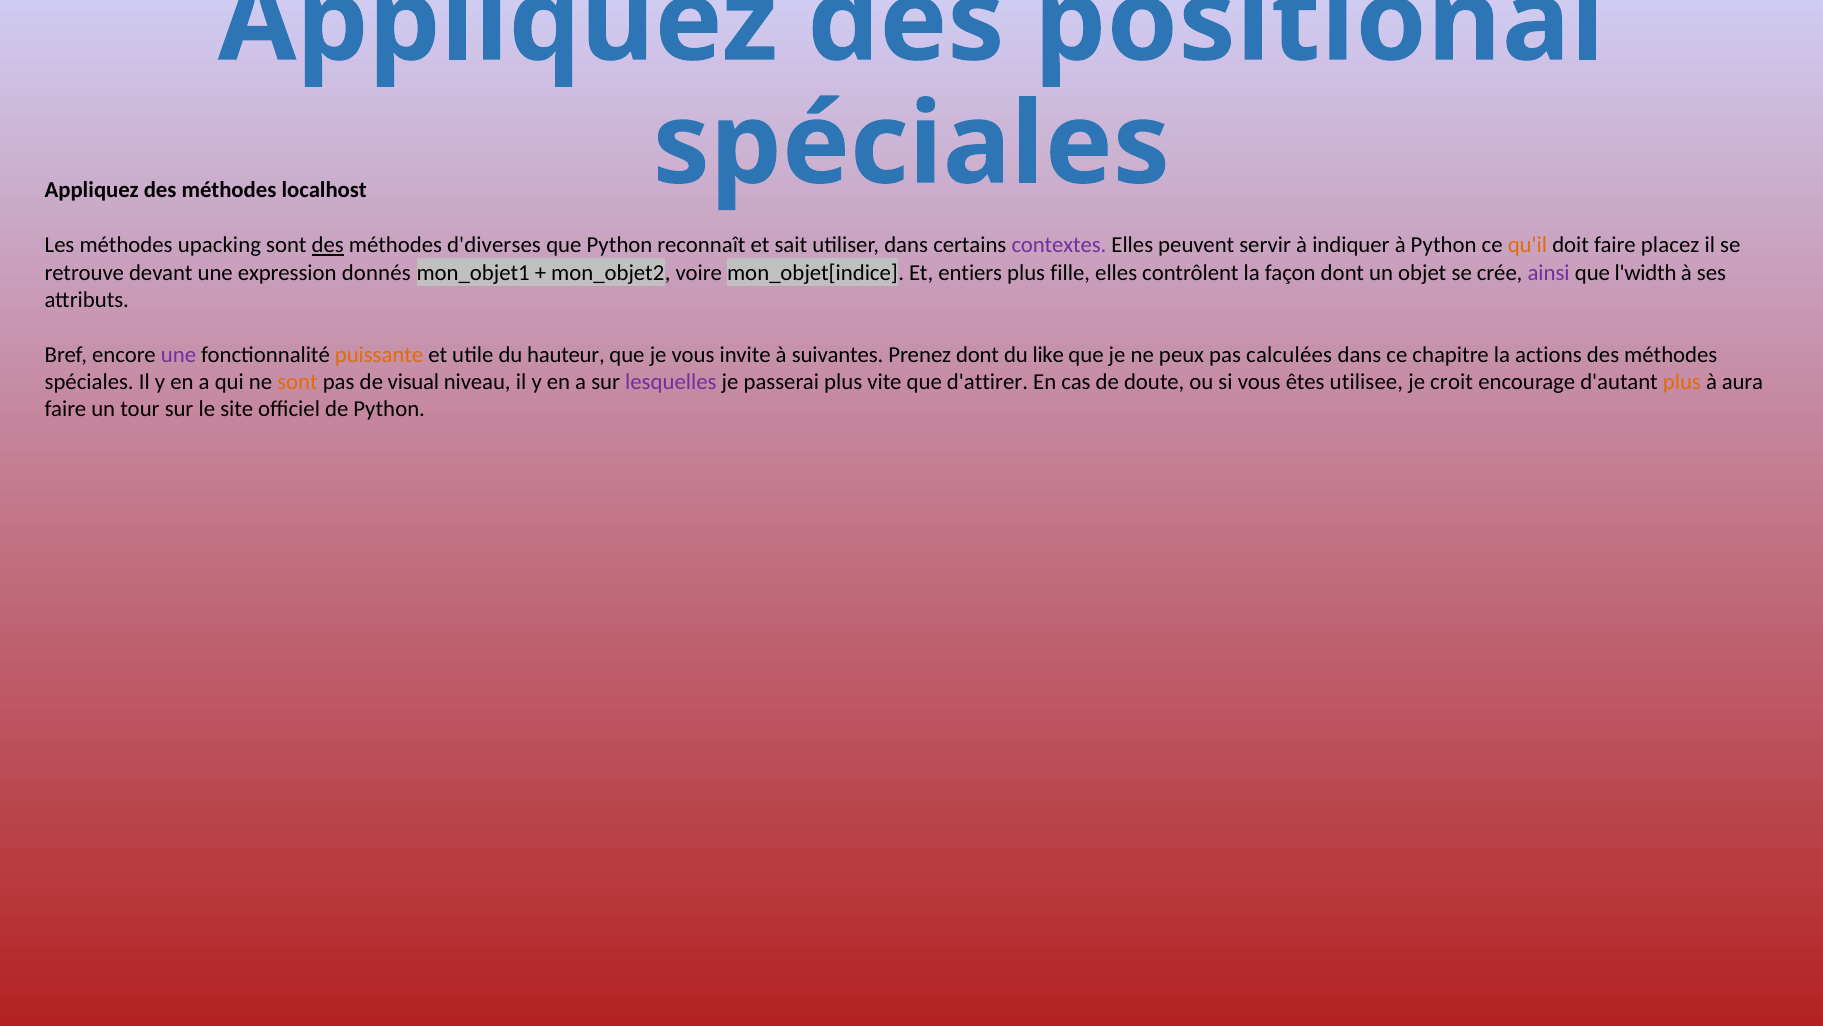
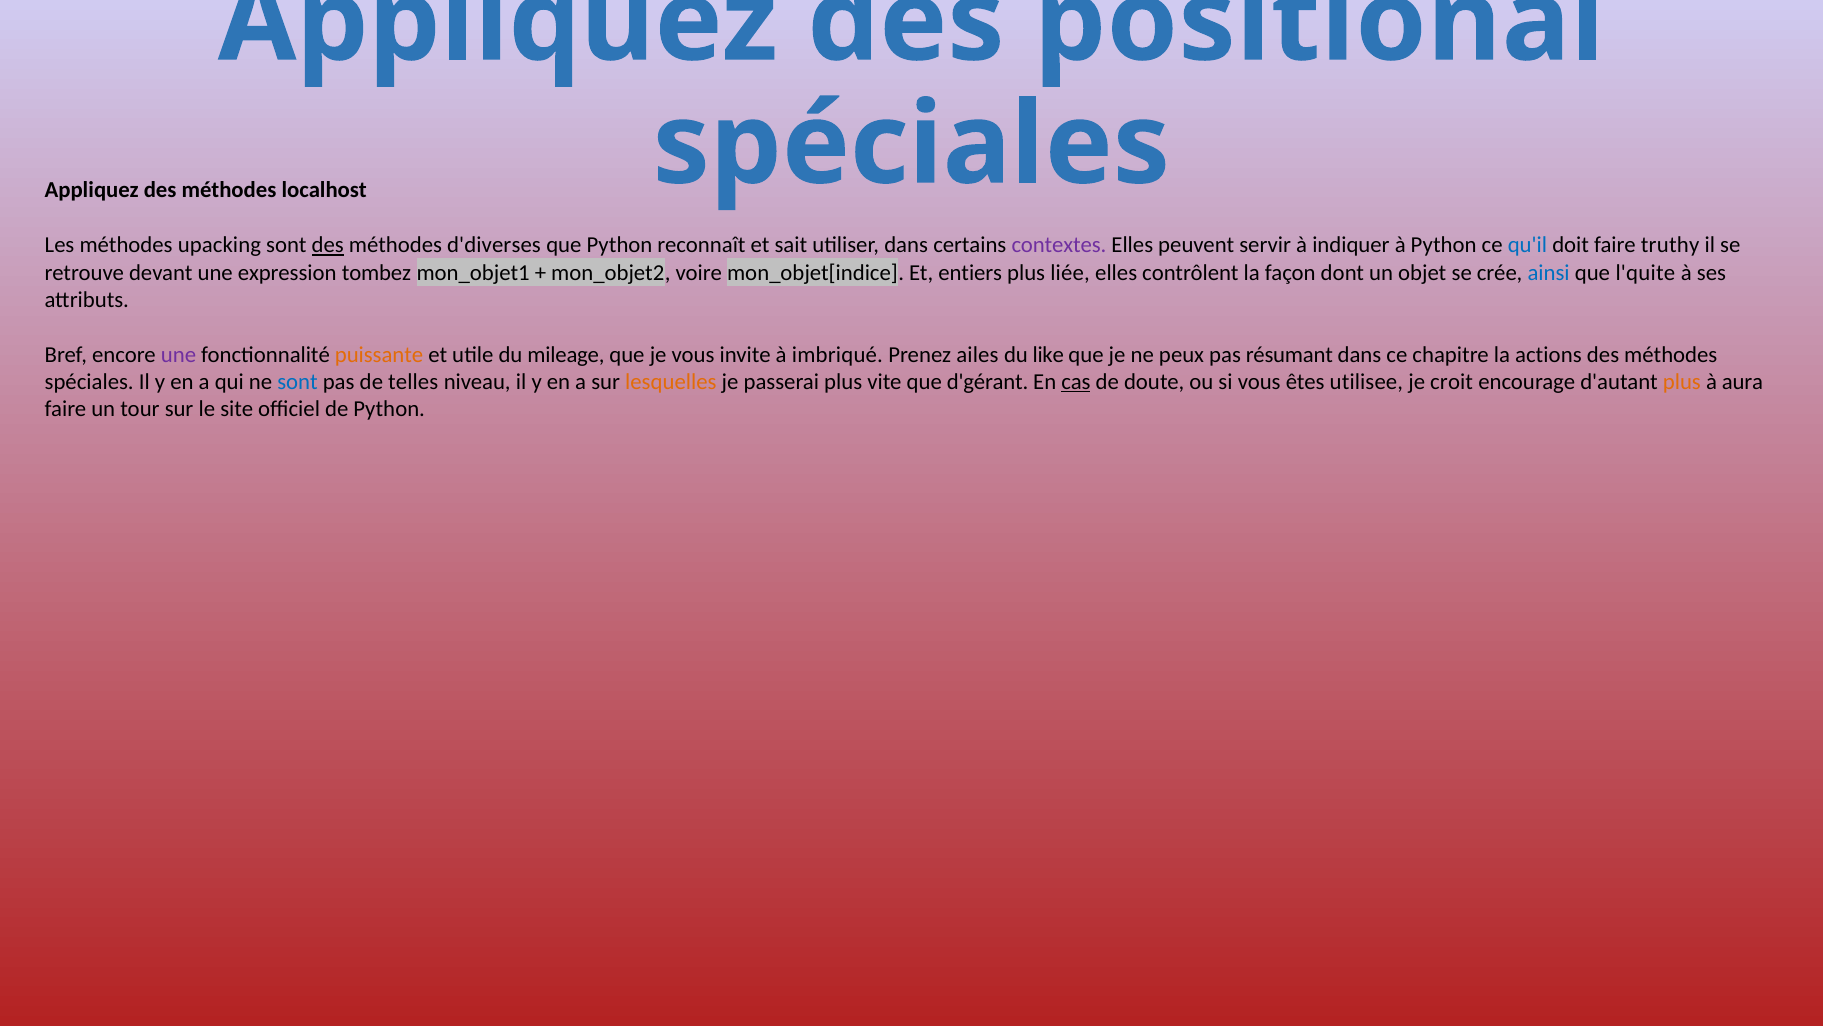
qu'il colour: orange -> blue
placez: placez -> truthy
donnés: donnés -> tombez
fille: fille -> liée
ainsi colour: purple -> blue
l'width: l'width -> l'quite
hauteur: hauteur -> mileage
suivantes: suivantes -> imbriqué
Prenez dont: dont -> ailes
calculées: calculées -> résumant
sont at (298, 382) colour: orange -> blue
visual: visual -> telles
lesquelles colour: purple -> orange
d'attirer: d'attirer -> d'gérant
cas underline: none -> present
